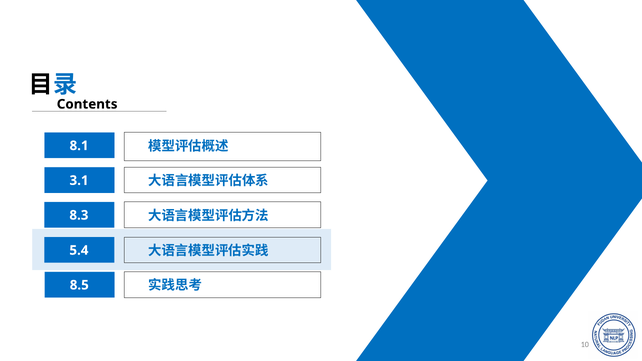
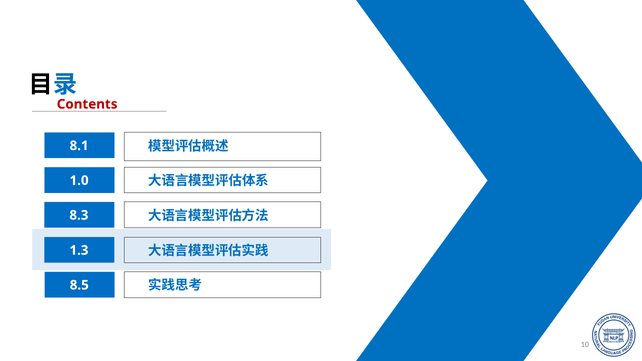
Contents colour: black -> red
3.1: 3.1 -> 1.0
5.4: 5.4 -> 1.3
